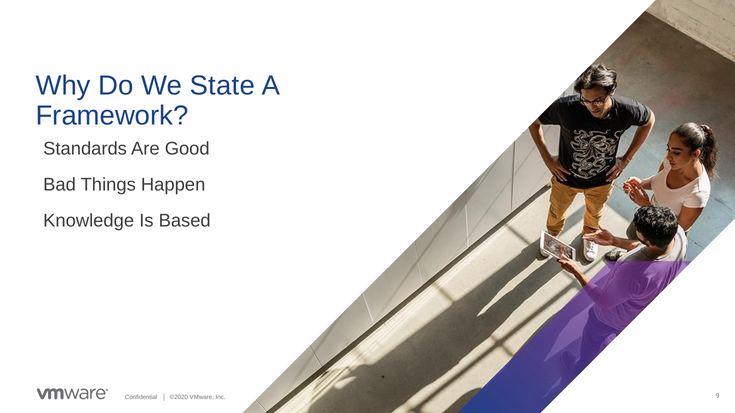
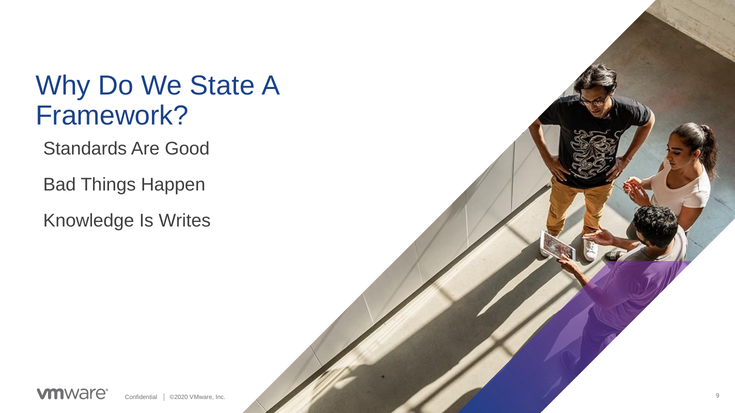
Based: Based -> Writes
